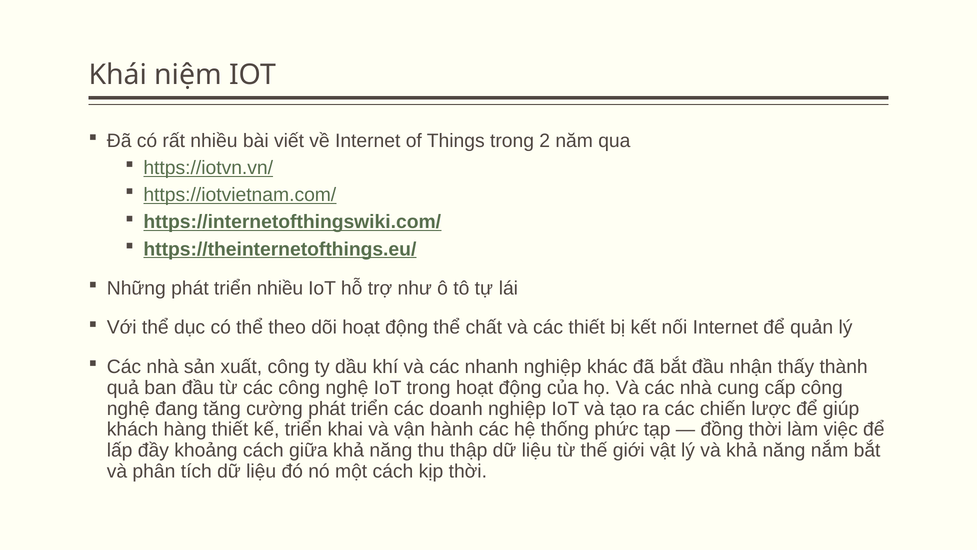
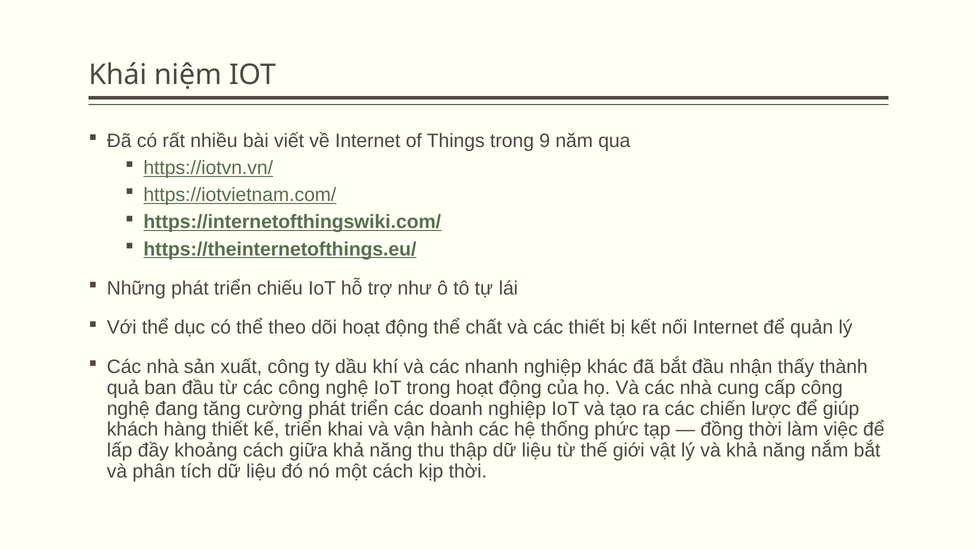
2: 2 -> 9
triển nhiều: nhiều -> chiếu
